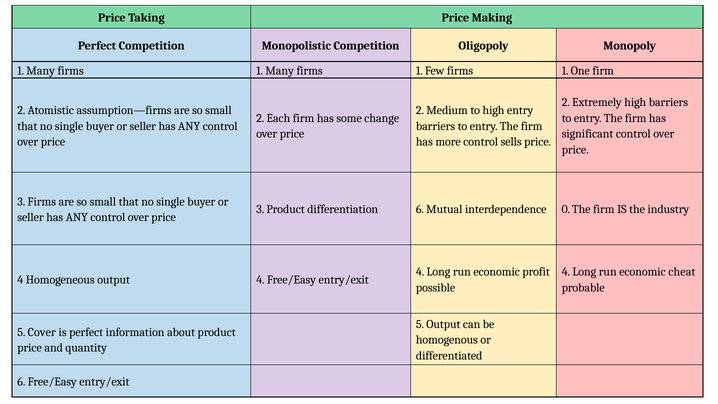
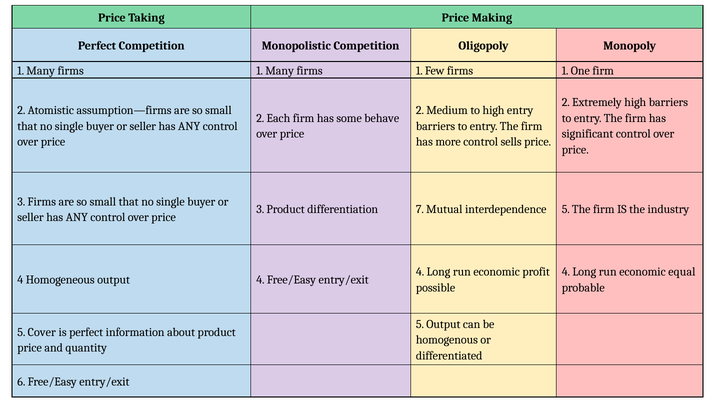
change: change -> behave
differentiation 6: 6 -> 7
interdependence 0: 0 -> 5
cheat: cheat -> equal
